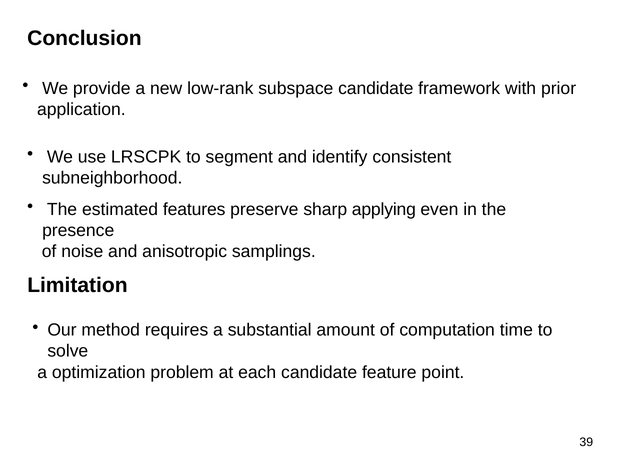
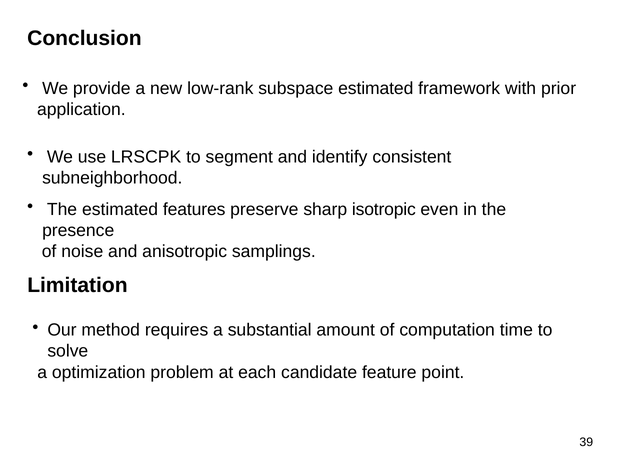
subspace candidate: candidate -> estimated
applying: applying -> isotropic
